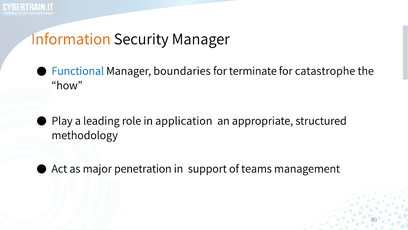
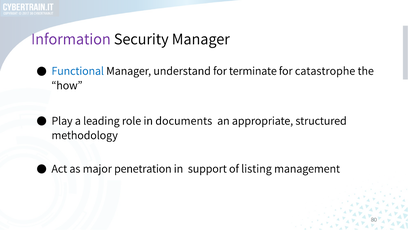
Information colour: orange -> purple
boundaries: boundaries -> understand
application: application -> documents
teams: teams -> listing
